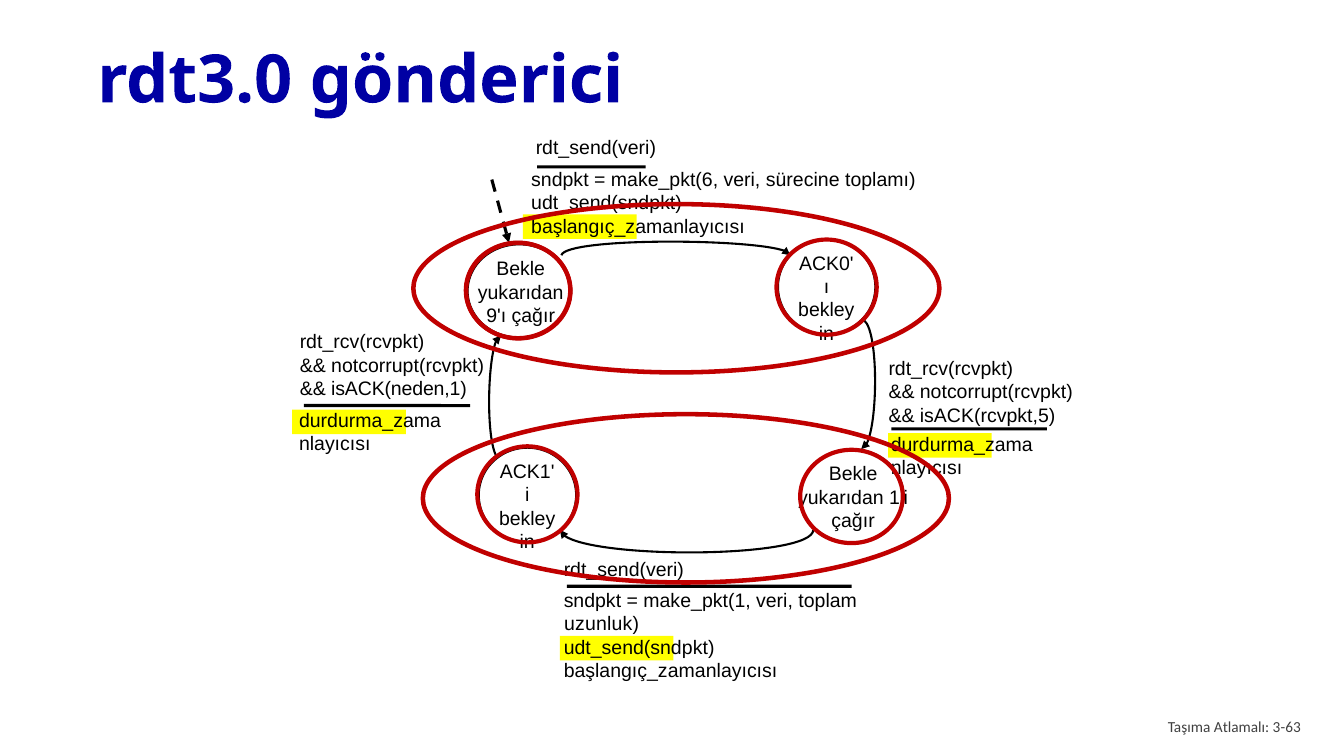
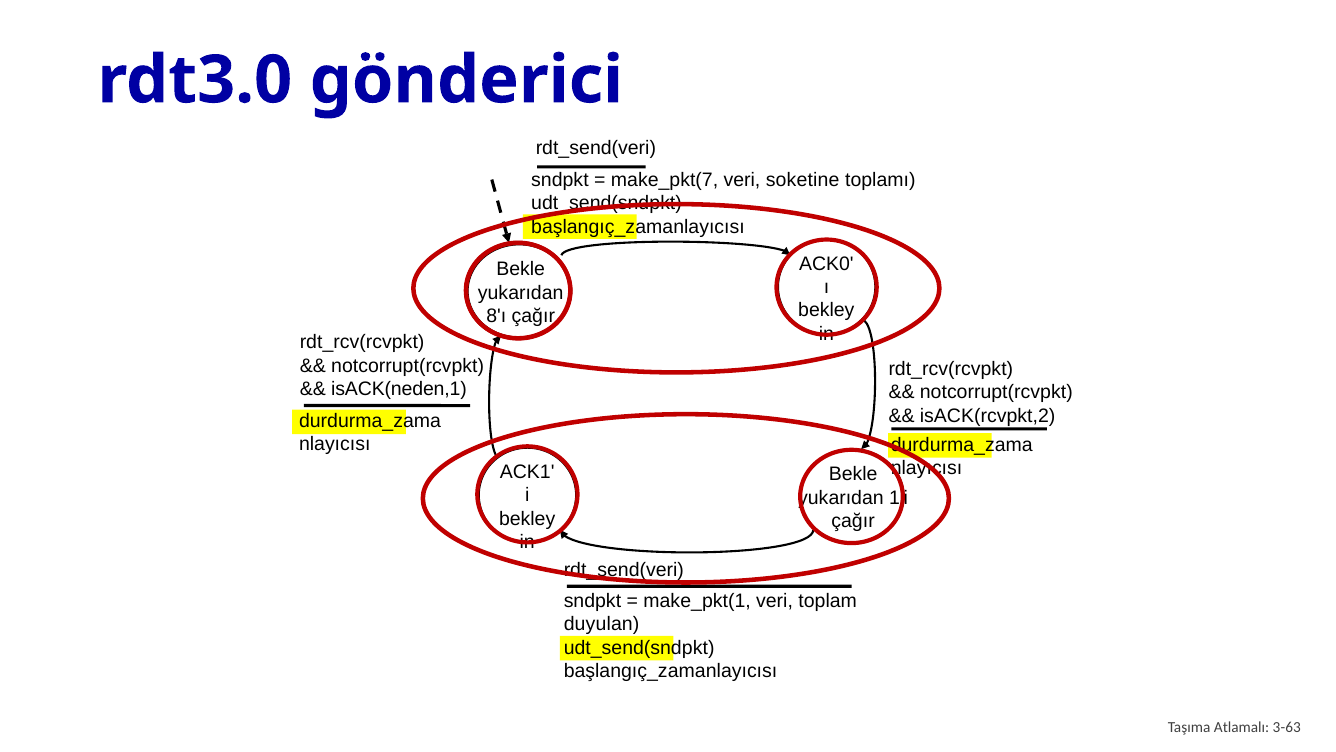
make_pkt(6: make_pkt(6 -> make_pkt(7
sürecine: sürecine -> soketine
9'ı: 9'ı -> 8'ı
isACK(rcvpkt,5: isACK(rcvpkt,5 -> isACK(rcvpkt,2
uzunluk: uzunluk -> duyulan
